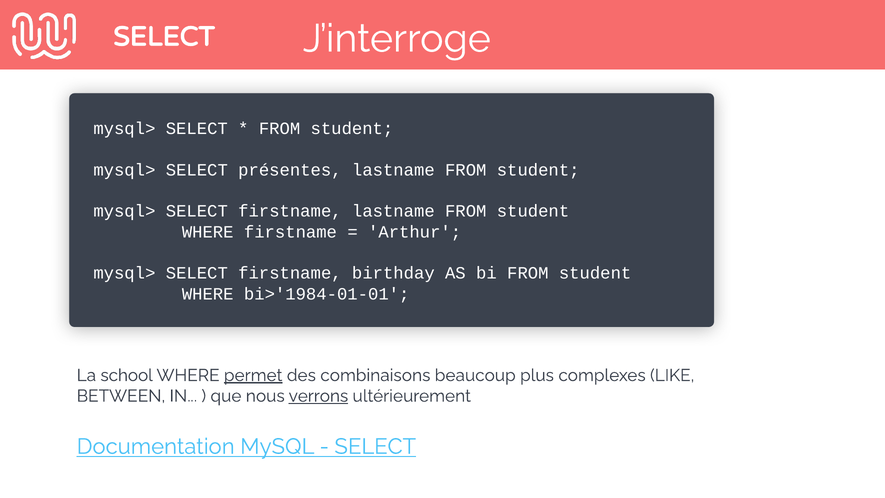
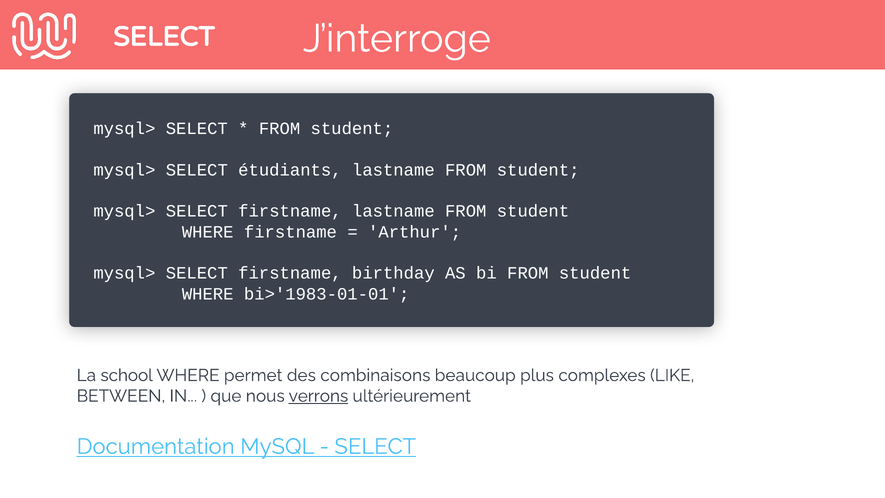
présentes: présentes -> étudiants
bi>'1984-01-01: bi>'1984-01-01 -> bi>'1983-01-01
permet underline: present -> none
